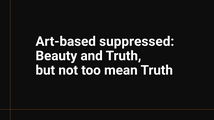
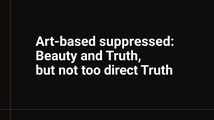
mean: mean -> direct
